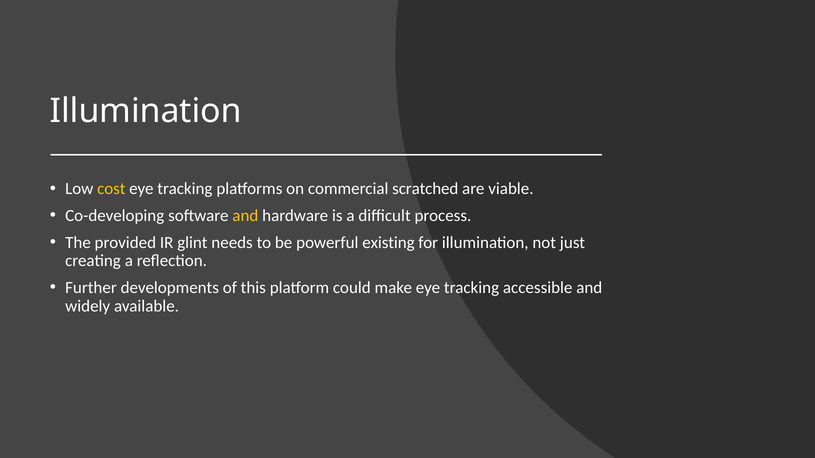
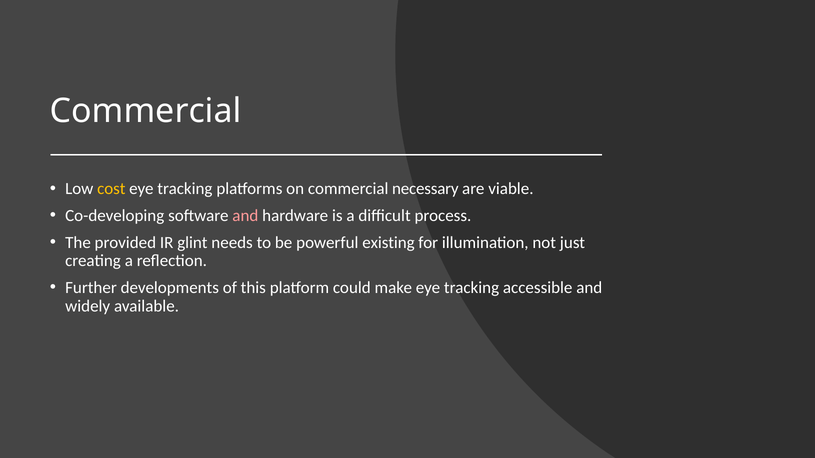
Illumination at (146, 111): Illumination -> Commercial
scratched: scratched -> necessary
and at (245, 216) colour: yellow -> pink
